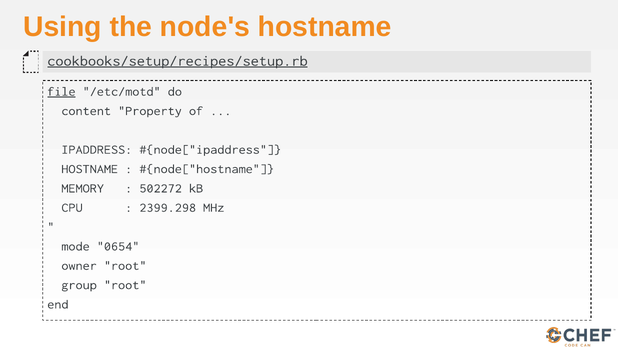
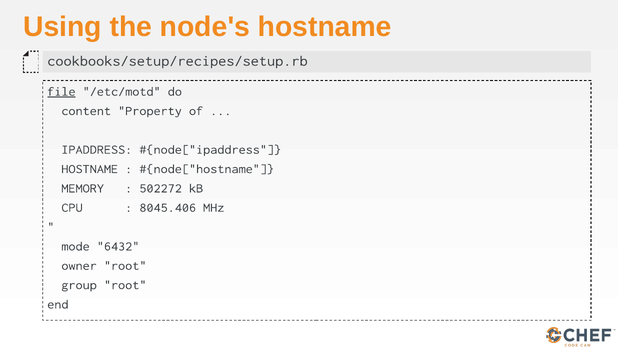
cookbooks/setup/recipes/setup.rb underline: present -> none
2399.298: 2399.298 -> 8045.406
0654: 0654 -> 6432
